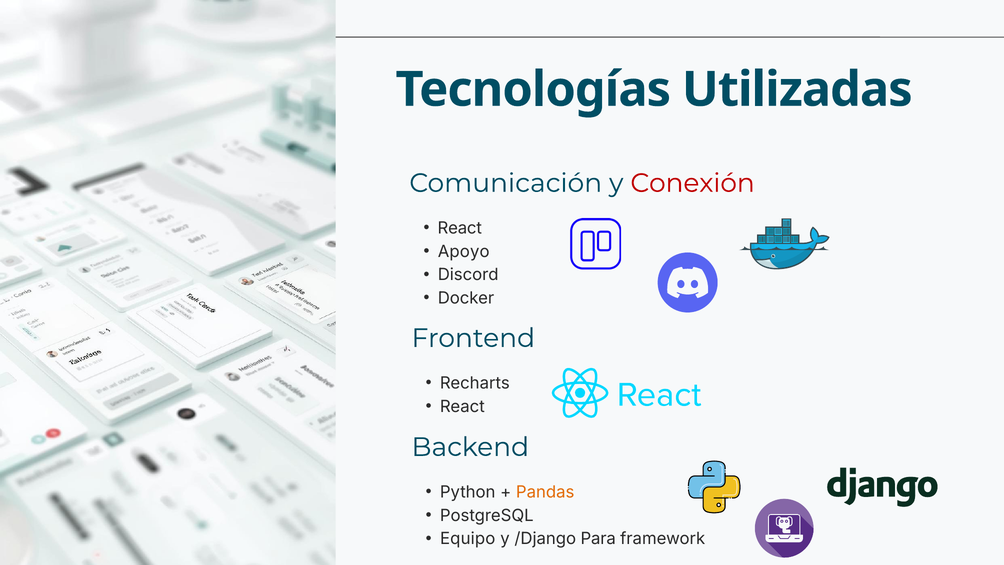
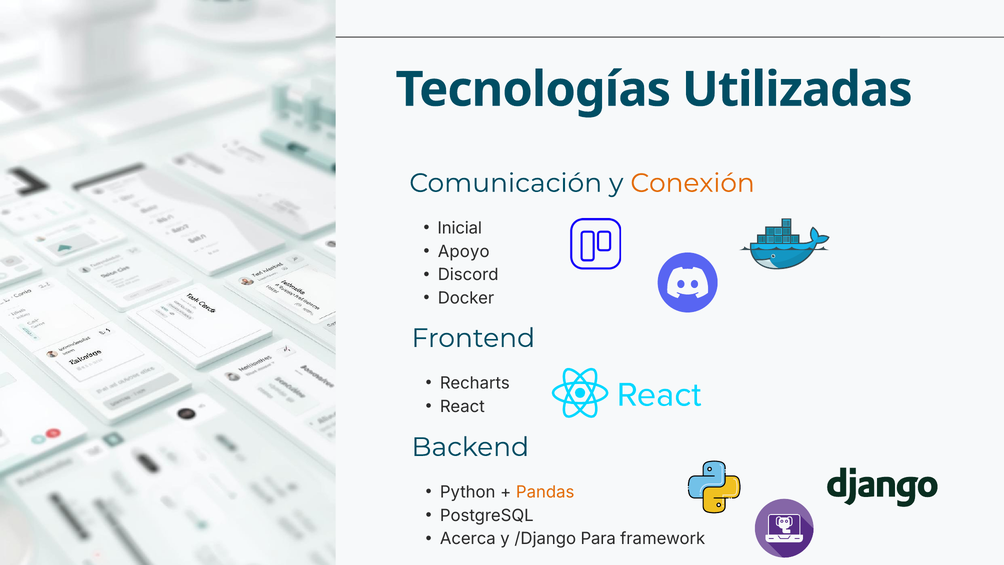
Conexión colour: red -> orange
React at (460, 228): React -> Inicial
Equipo: Equipo -> Acerca
